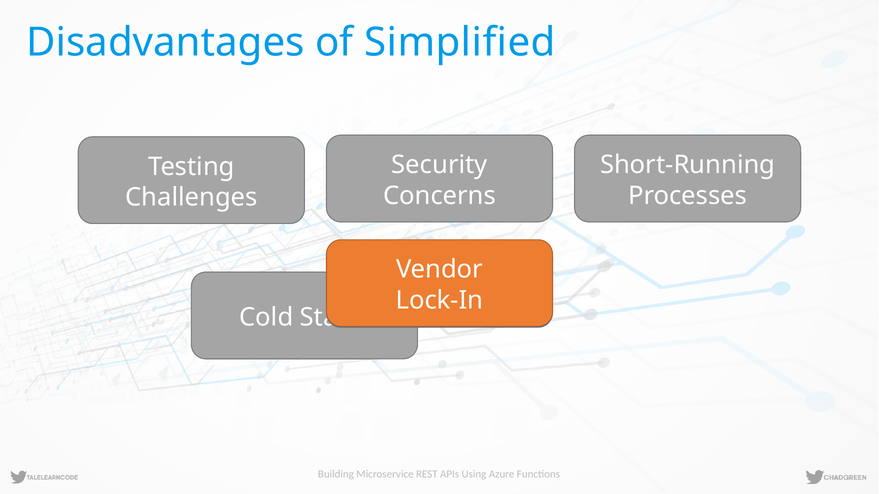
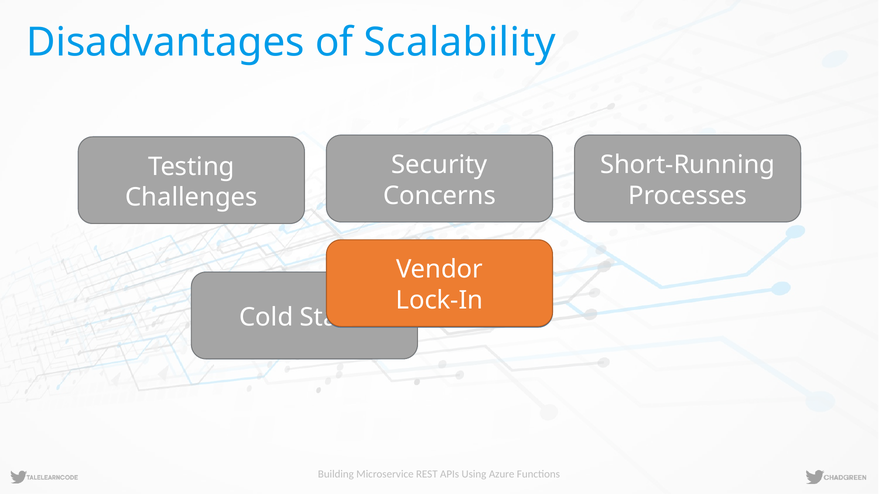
of Simplified: Simplified -> Scalability
